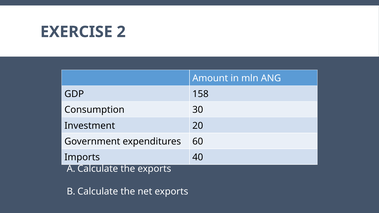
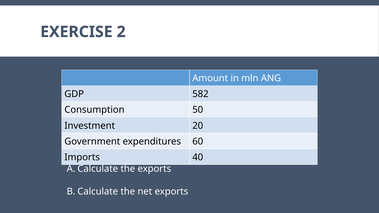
158: 158 -> 582
30: 30 -> 50
